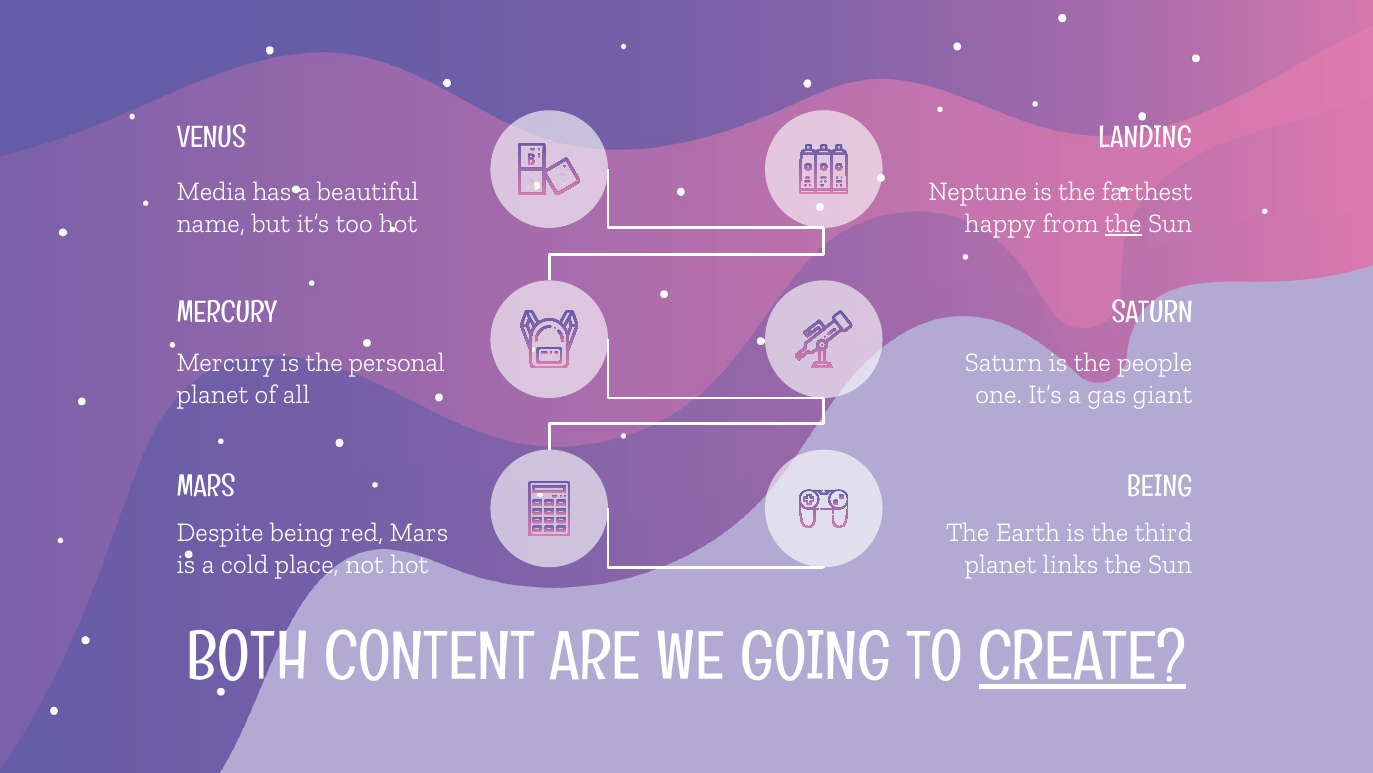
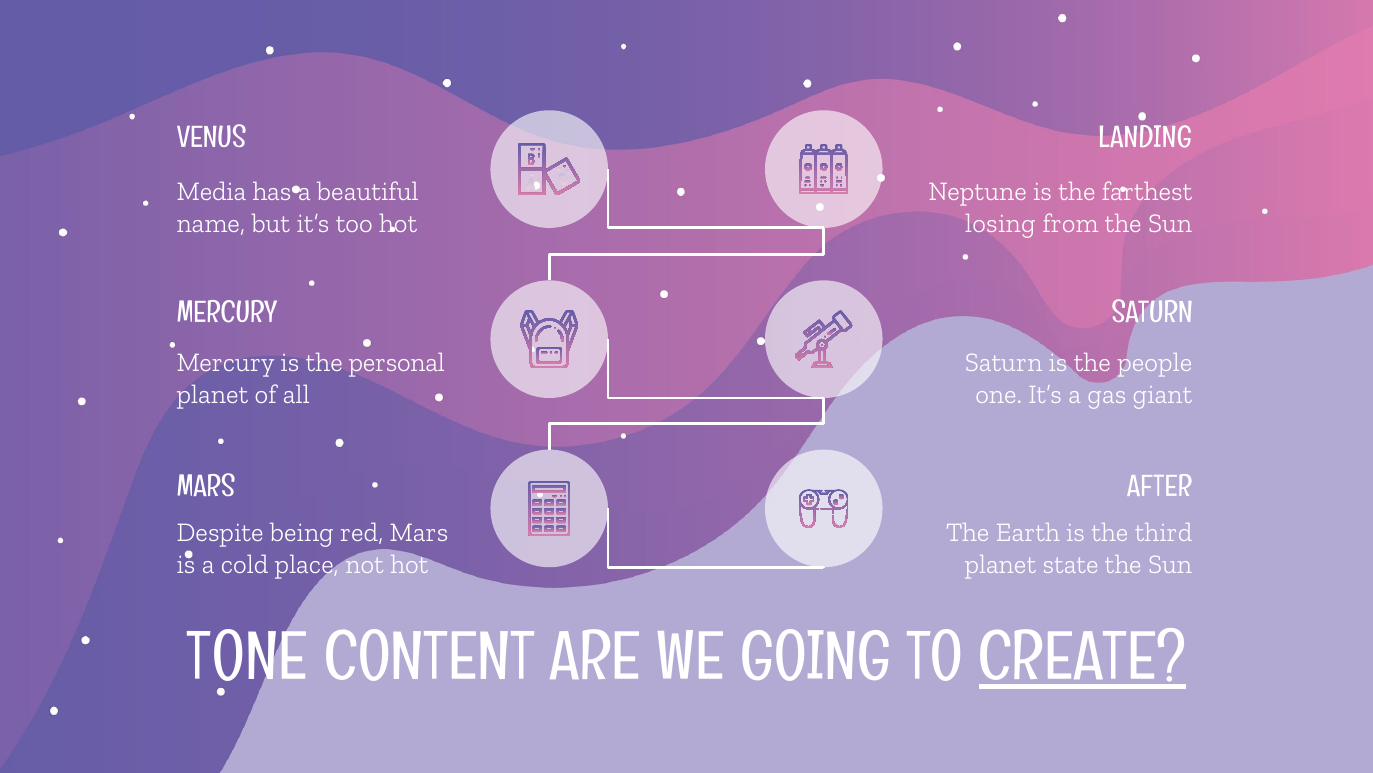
happy: happy -> losing
the at (1123, 223) underline: present -> none
BEING at (1160, 486): BEING -> AFTER
links: links -> state
BOTH: BOTH -> TONE
